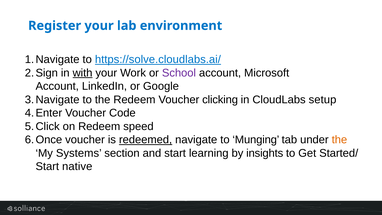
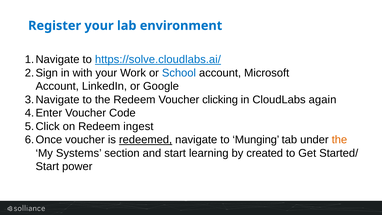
with underline: present -> none
School colour: purple -> blue
setup: setup -> again
speed: speed -> ingest
insights: insights -> created
native: native -> power
